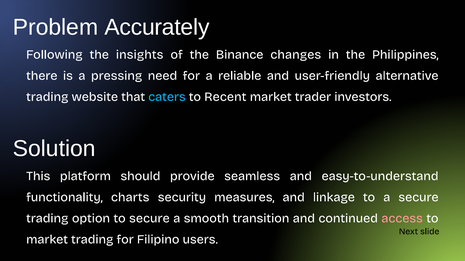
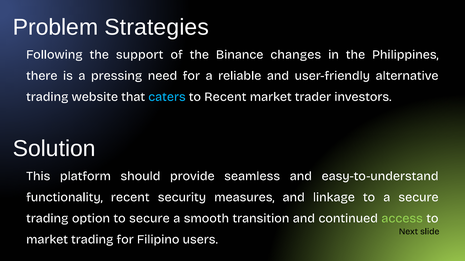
Accurately: Accurately -> Strategies
insights: insights -> support
functionality charts: charts -> recent
access colour: pink -> light green
